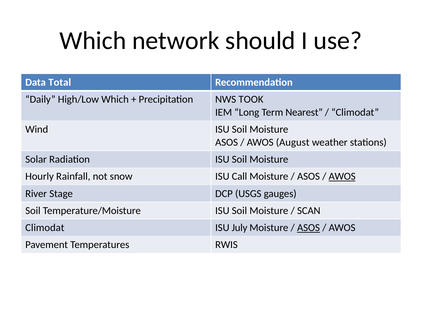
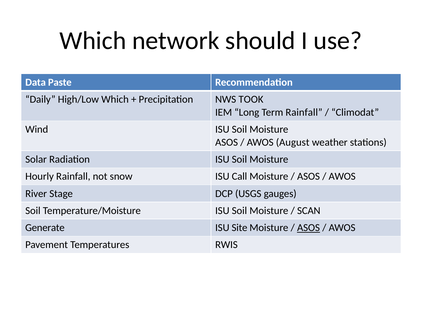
Total: Total -> Paste
Term Nearest: Nearest -> Rainfall
AWOS at (342, 177) underline: present -> none
Climodat at (45, 228): Climodat -> Generate
July: July -> Site
